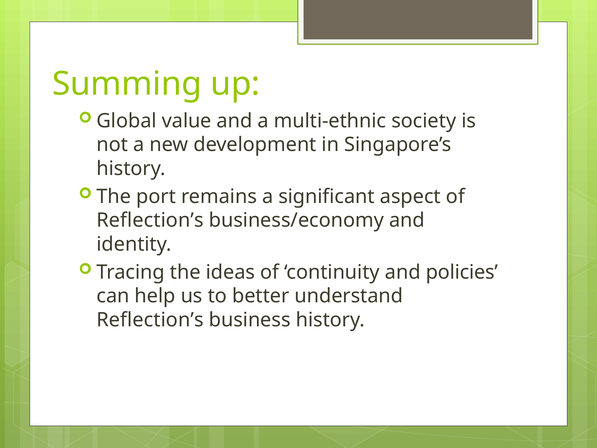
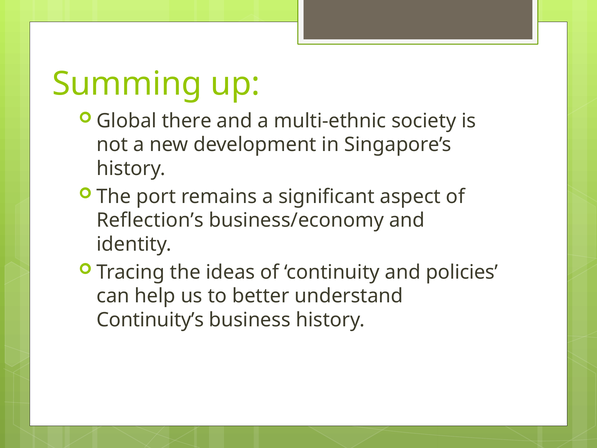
value: value -> there
Reflection’s at (150, 320): Reflection’s -> Continuity’s
